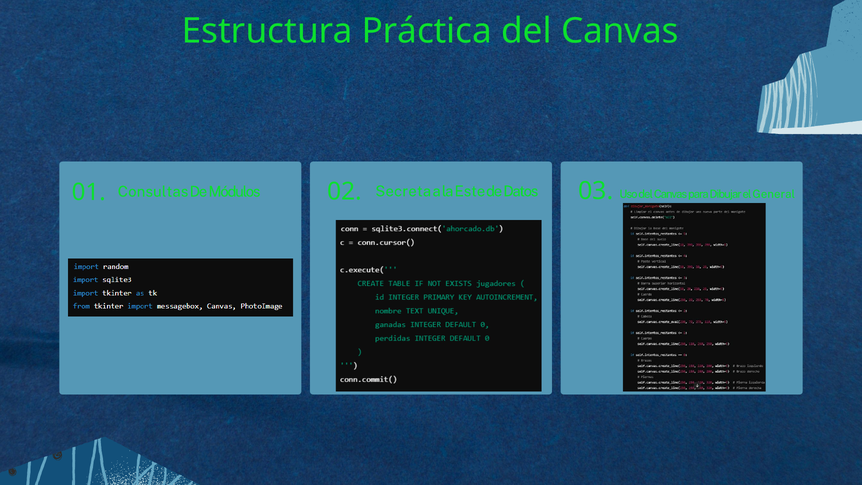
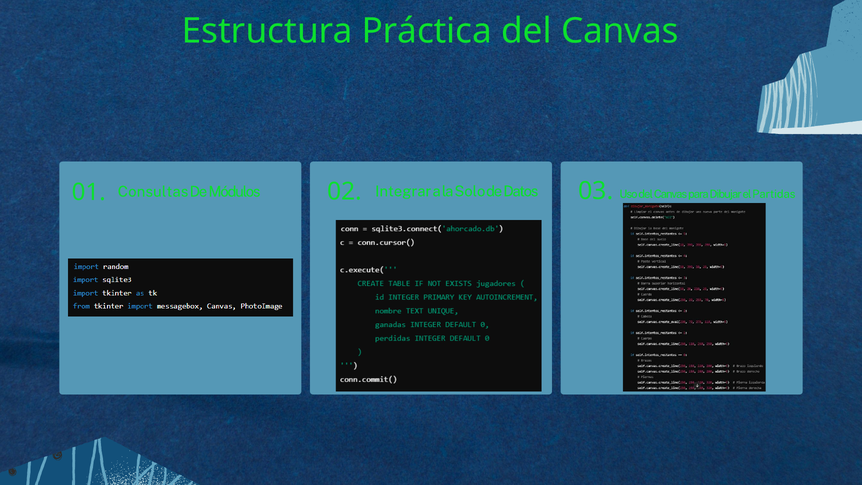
Secreta: Secreta -> Integrar
Este: Este -> Solo
General: General -> Partidas
